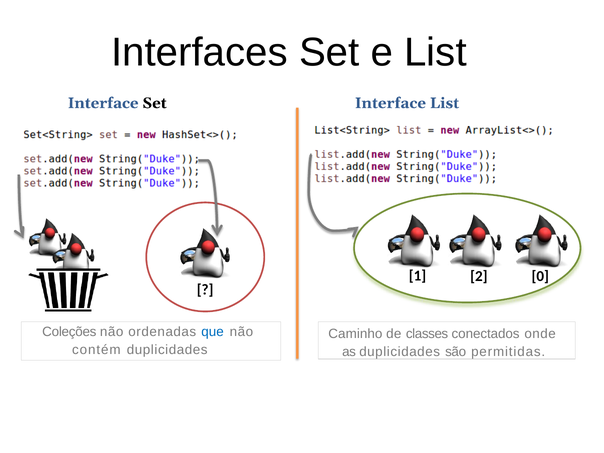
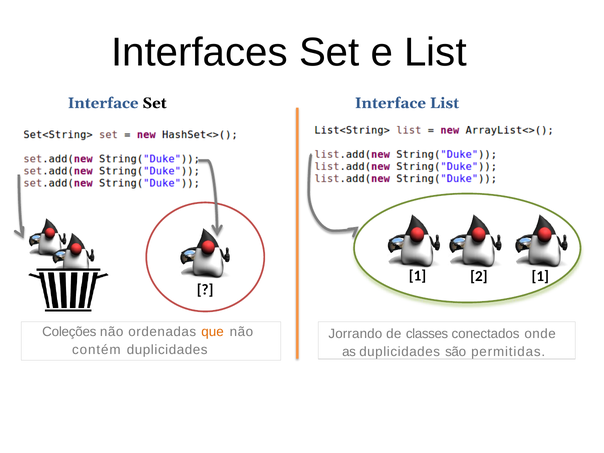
2 0: 0 -> 1
que colour: blue -> orange
Caminho: Caminho -> Jorrando
